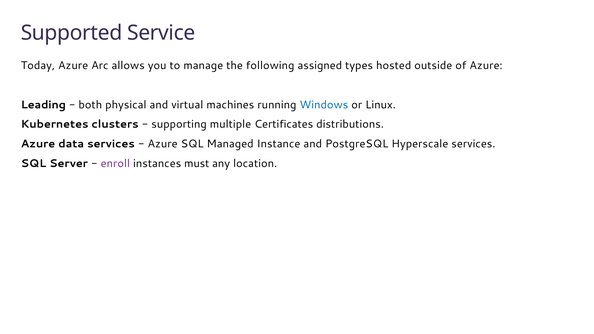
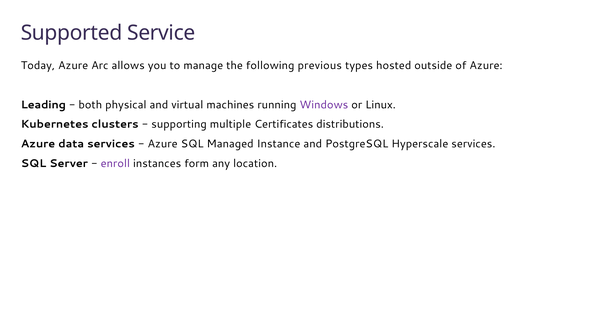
assigned: assigned -> previous
Windows colour: blue -> purple
must: must -> form
